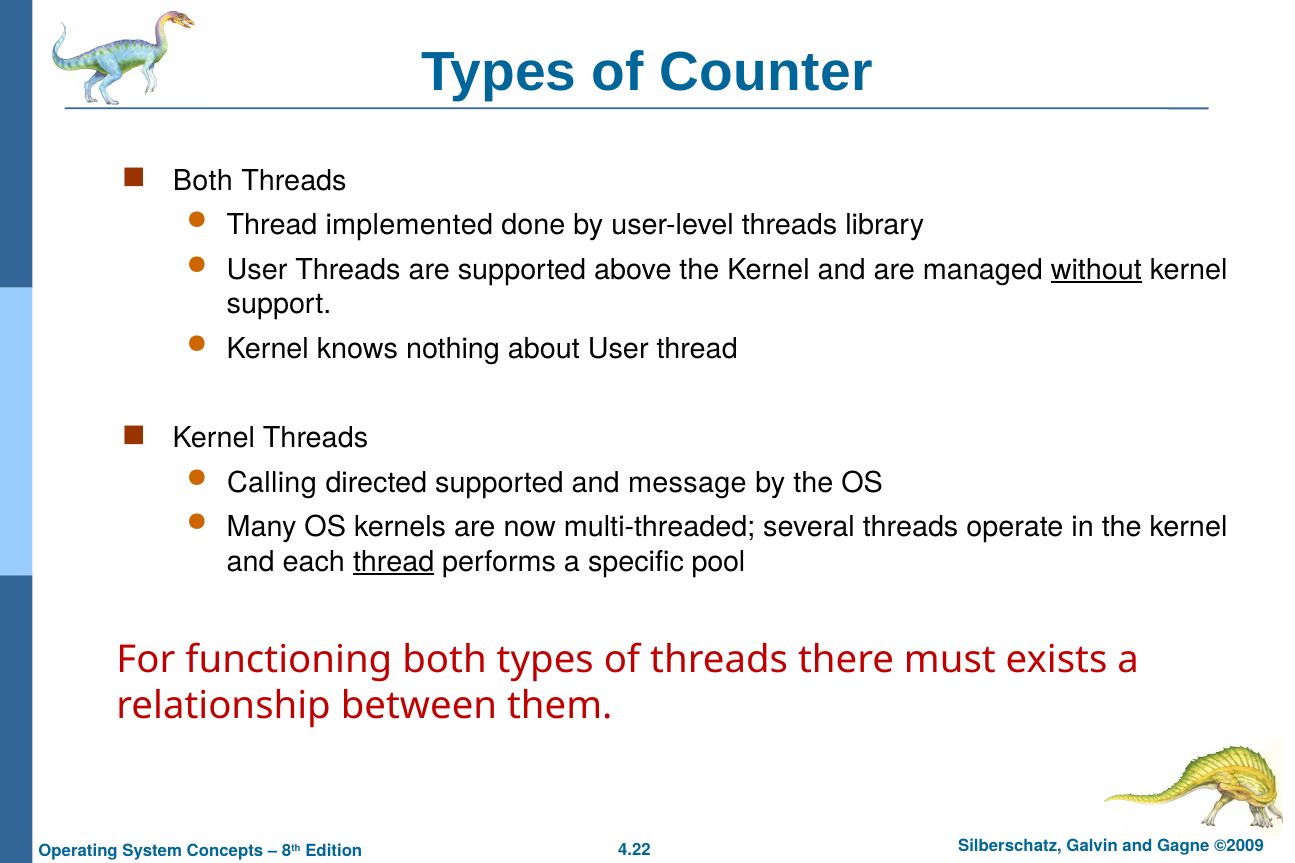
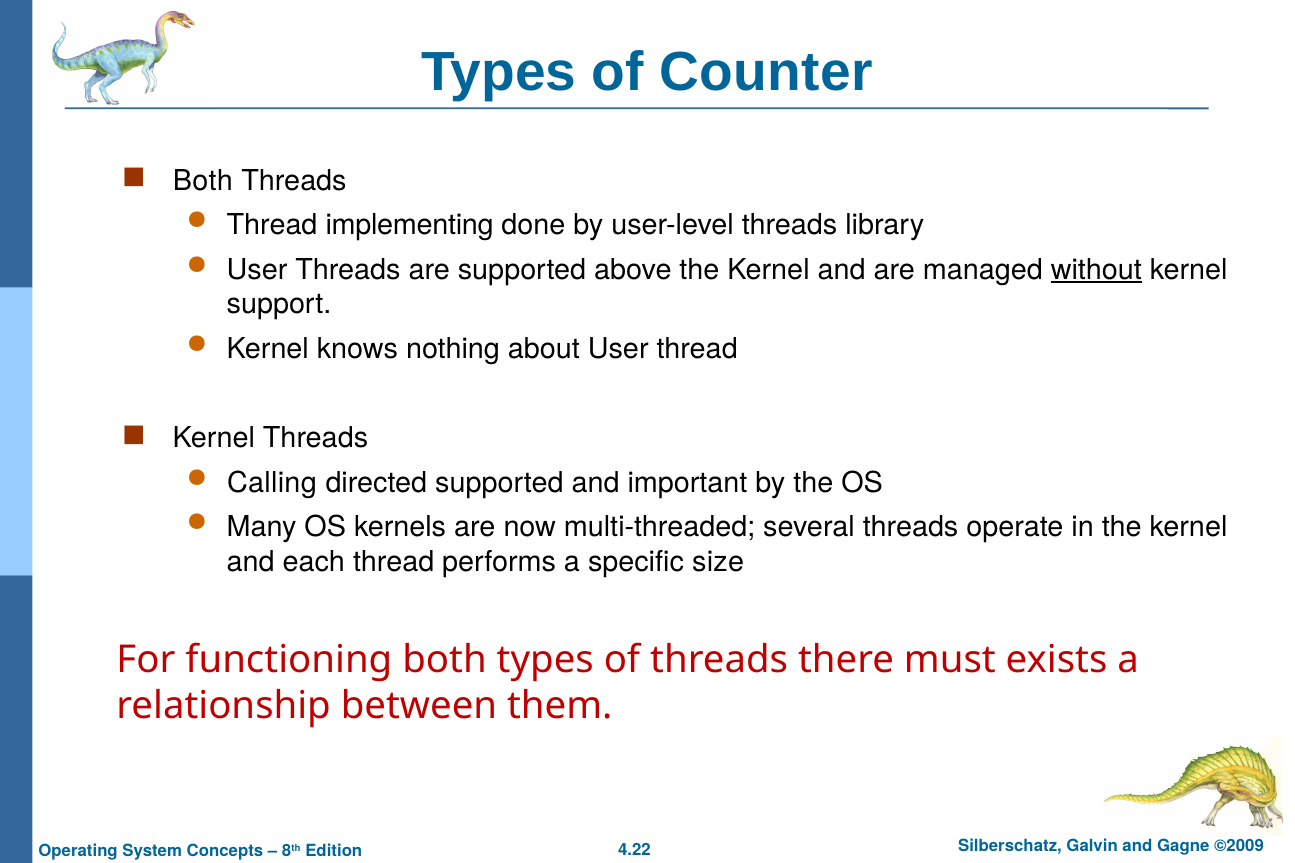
implemented: implemented -> implementing
message: message -> important
thread at (394, 562) underline: present -> none
pool: pool -> size
